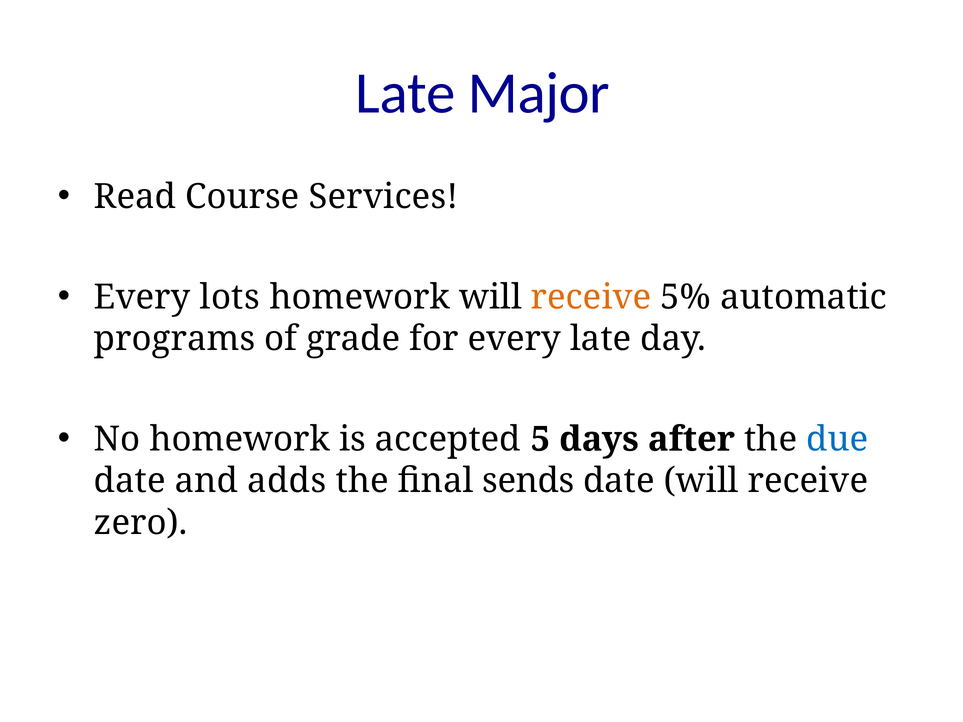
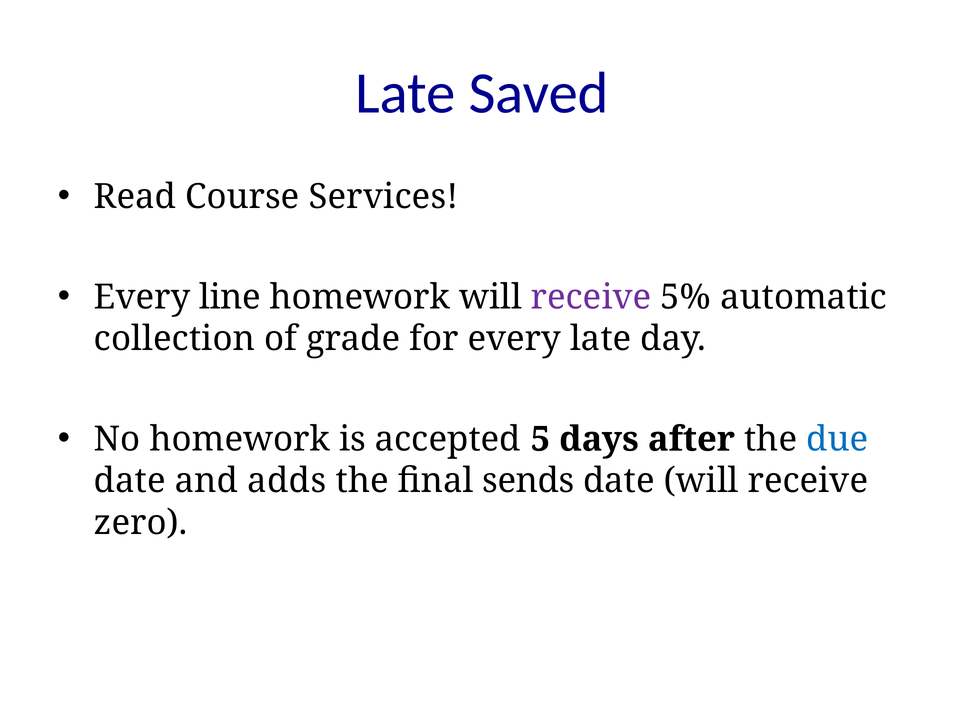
Major: Major -> Saved
lots: lots -> line
receive at (591, 297) colour: orange -> purple
programs: programs -> collection
